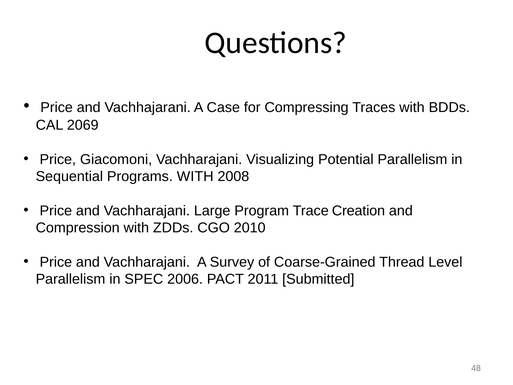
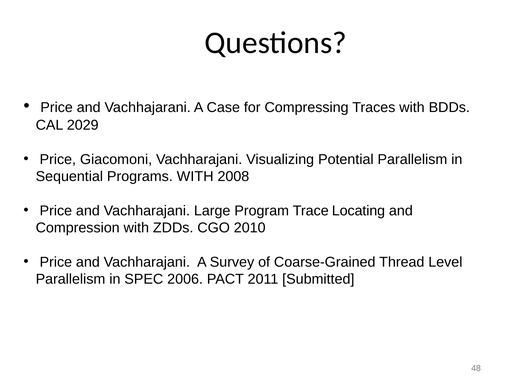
2069: 2069 -> 2029
Creation: Creation -> Locating
